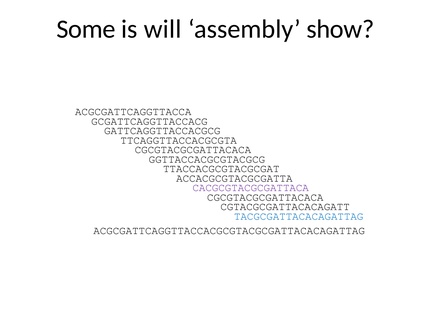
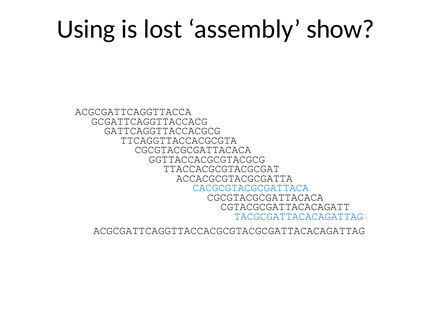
Some: Some -> Using
will: will -> lost
CACGCGTACGCGATTACA colour: purple -> blue
